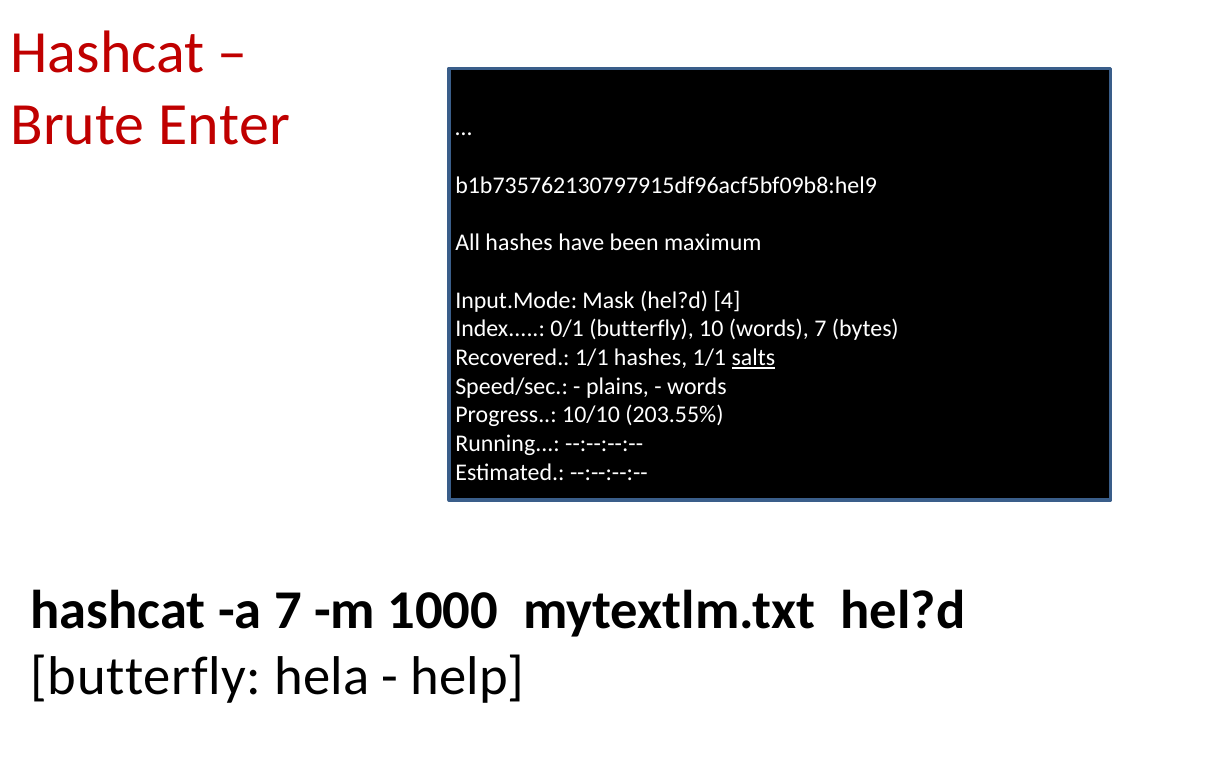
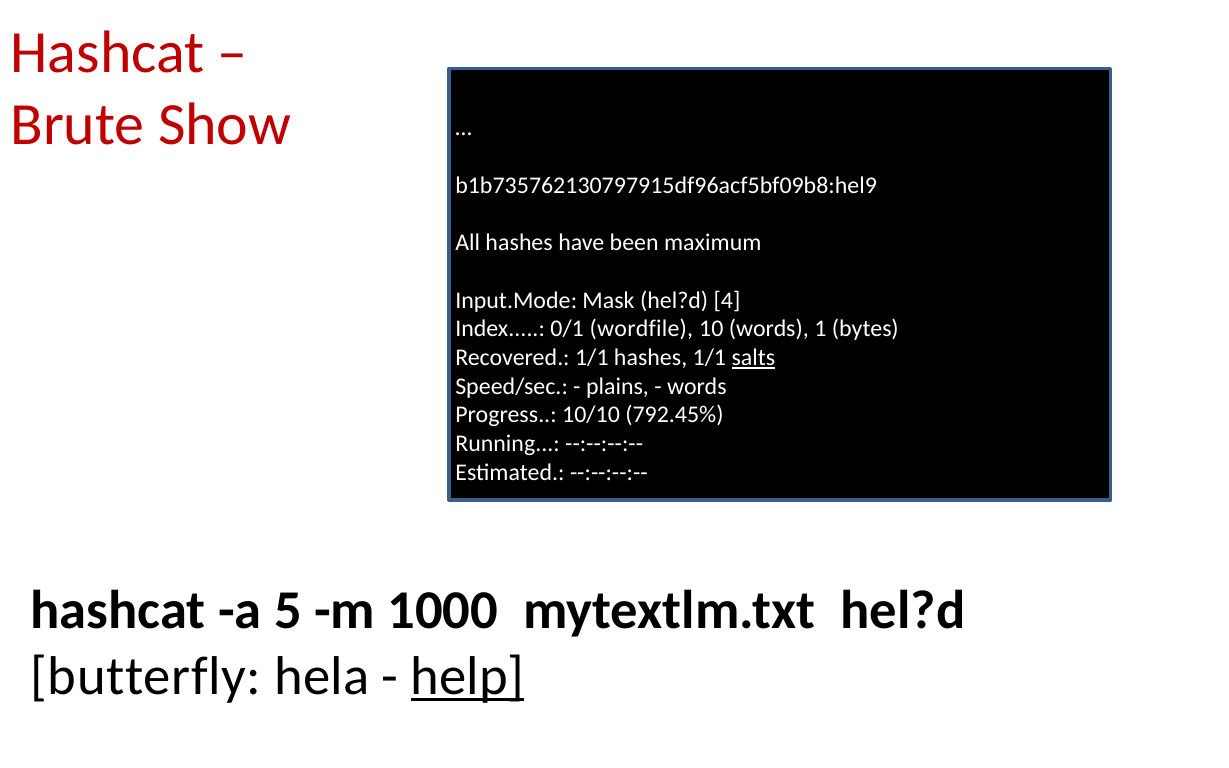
Enter: Enter -> Show
0/1 butterfly: butterfly -> wordfile
words 7: 7 -> 1
203.55%: 203.55% -> 792.45%
a 7: 7 -> 5
help underline: none -> present
